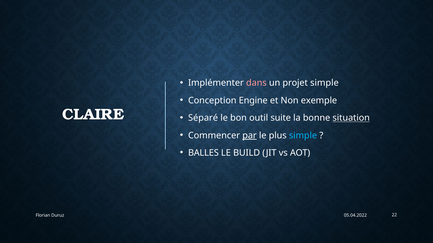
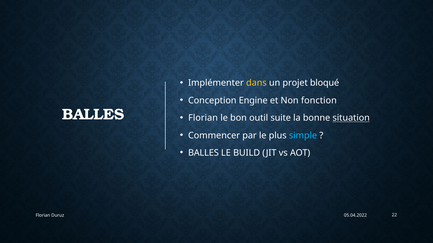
dans colour: pink -> yellow
projet simple: simple -> bloqué
exemple: exemple -> fonction
CLAIRE at (93, 115): CLAIRE -> BALLES
Séparé at (203, 118): Séparé -> Florian
par underline: present -> none
